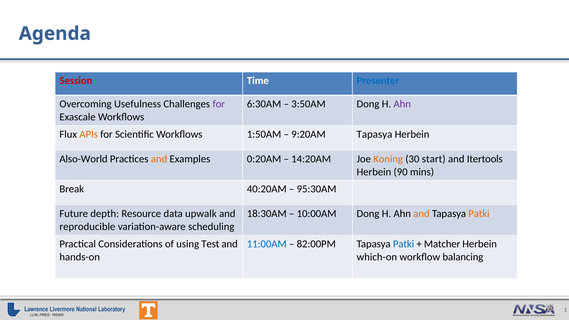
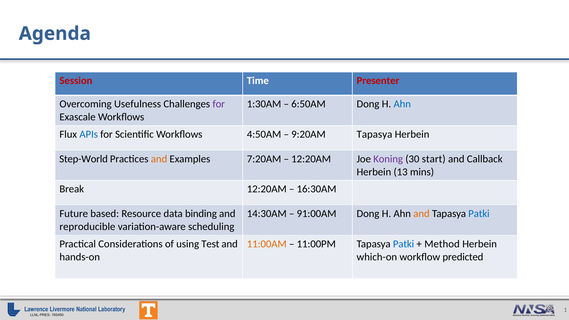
Presenter colour: blue -> red
6:30AM: 6:30AM -> 1:30AM
3:50AM: 3:50AM -> 6:50AM
Ahn at (402, 104) colour: purple -> blue
APIs colour: orange -> blue
1:50AM: 1:50AM -> 4:50AM
Also-World: Also-World -> Step-World
0:20AM: 0:20AM -> 7:20AM
14:20AM at (311, 159): 14:20AM -> 12:20AM
Koning colour: orange -> purple
Itertools: Itertools -> Callback
90: 90 -> 13
Break 40:20AM: 40:20AM -> 12:20AM
95:30AM: 95:30AM -> 16:30AM
depth: depth -> based
upwalk: upwalk -> binding
18:30AM: 18:30AM -> 14:30AM
10:00AM: 10:00AM -> 91:00AM
Patki at (479, 214) colour: orange -> blue
11:00AM colour: blue -> orange
82:00PM: 82:00PM -> 11:00PM
Matcher: Matcher -> Method
balancing: balancing -> predicted
